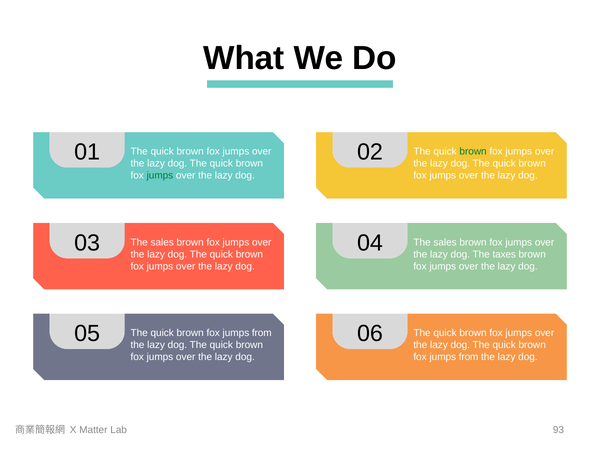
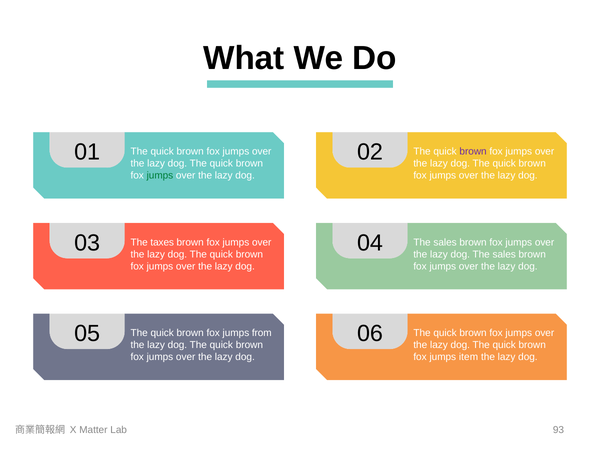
brown at (473, 152) colour: green -> purple
03 The sales: sales -> taxes
dog The taxes: taxes -> sales
from at (469, 357): from -> item
